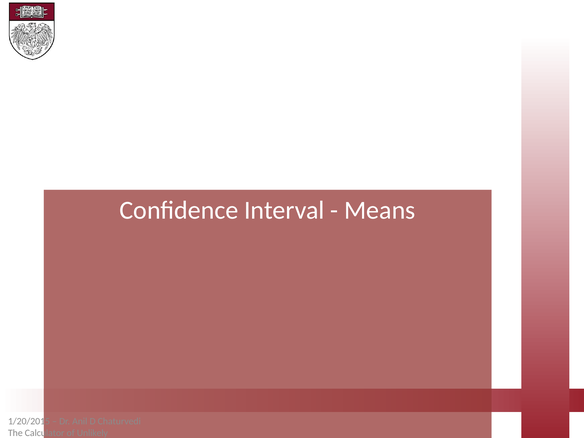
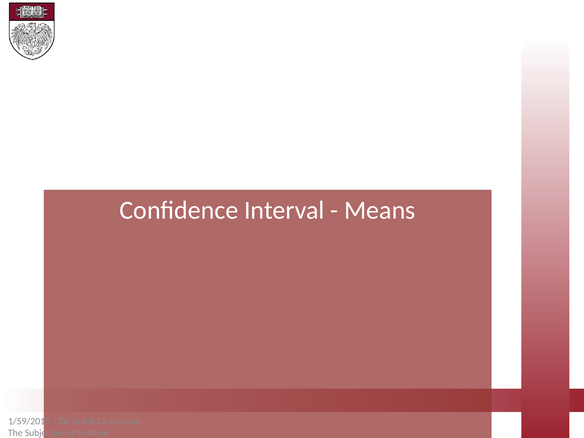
1/20/2015: 1/20/2015 -> 1/59/2015
Calculator: Calculator -> Subjective
